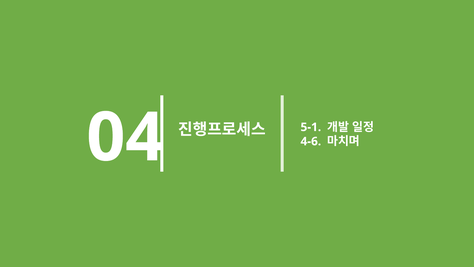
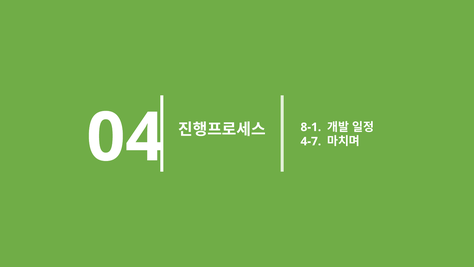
5-1: 5-1 -> 8-1
4-6: 4-6 -> 4-7
